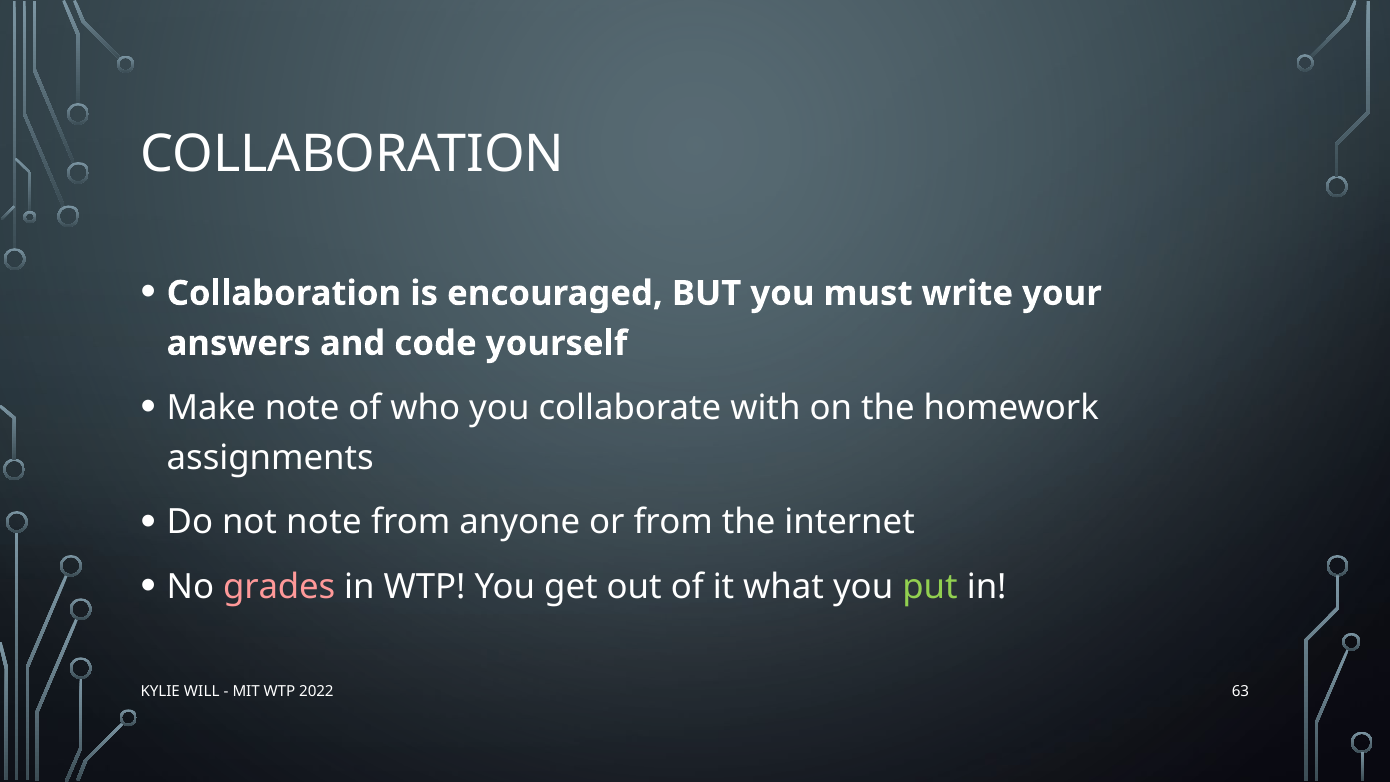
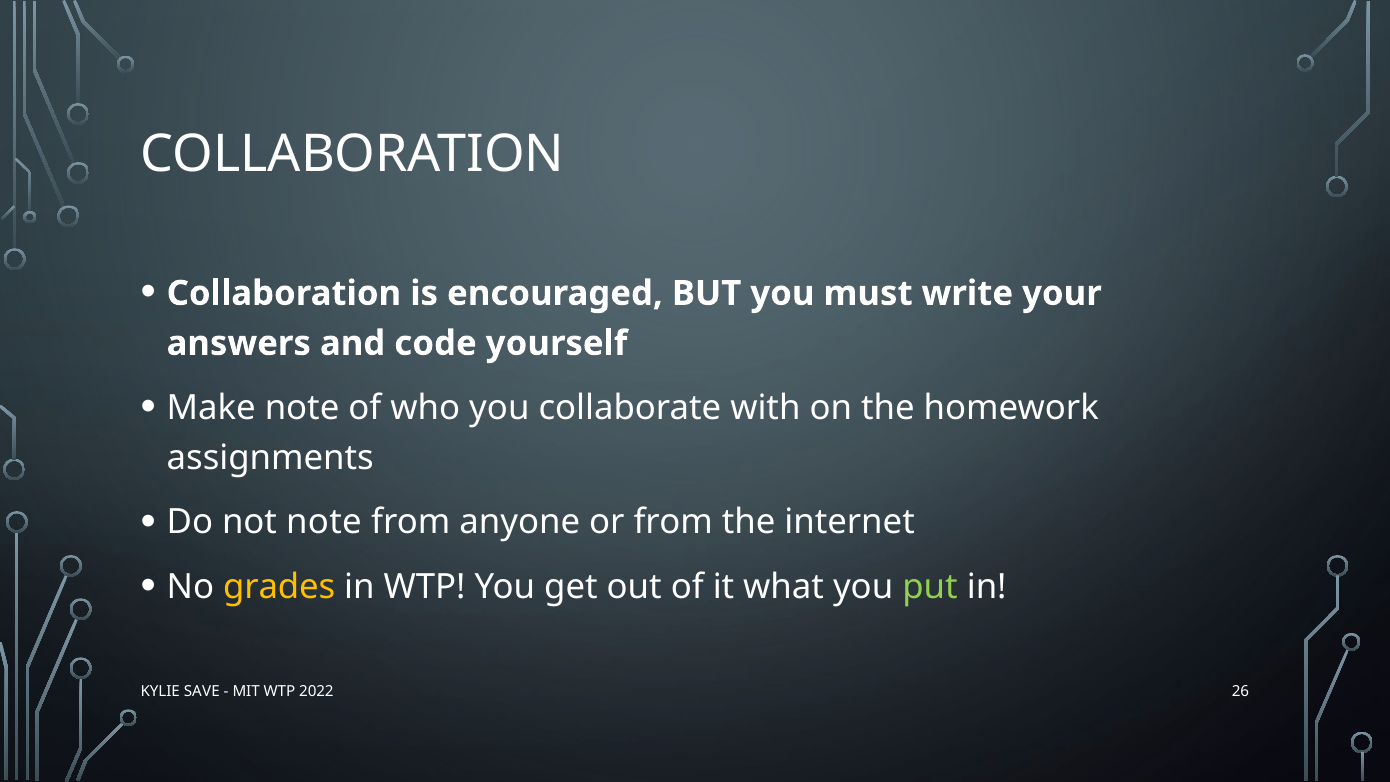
grades colour: pink -> yellow
WILL: WILL -> SAVE
63: 63 -> 26
